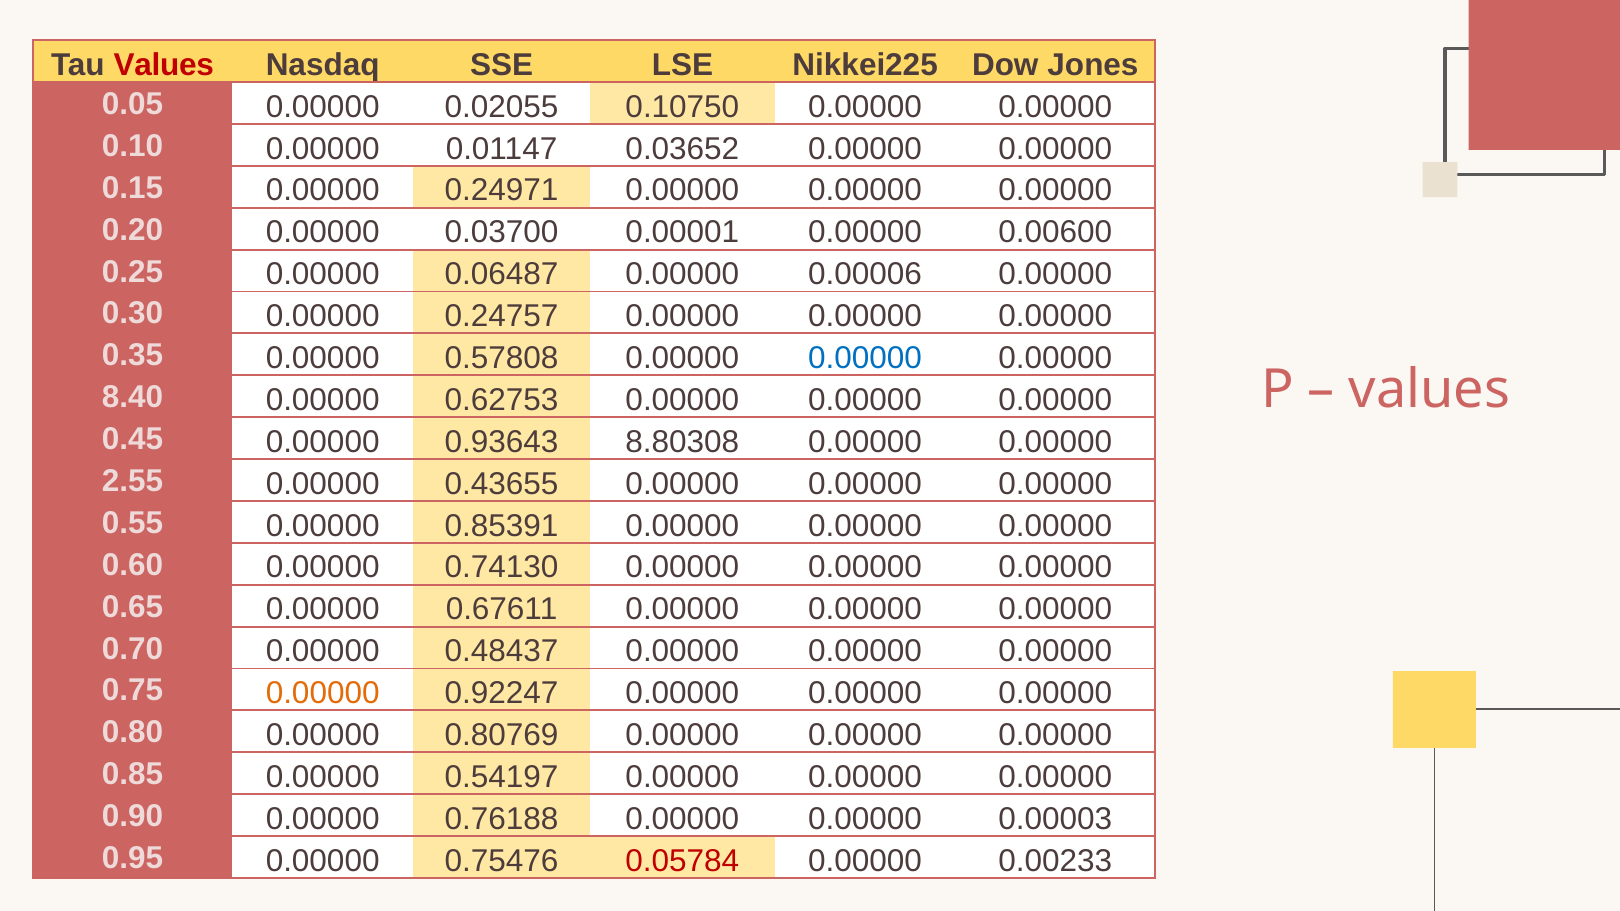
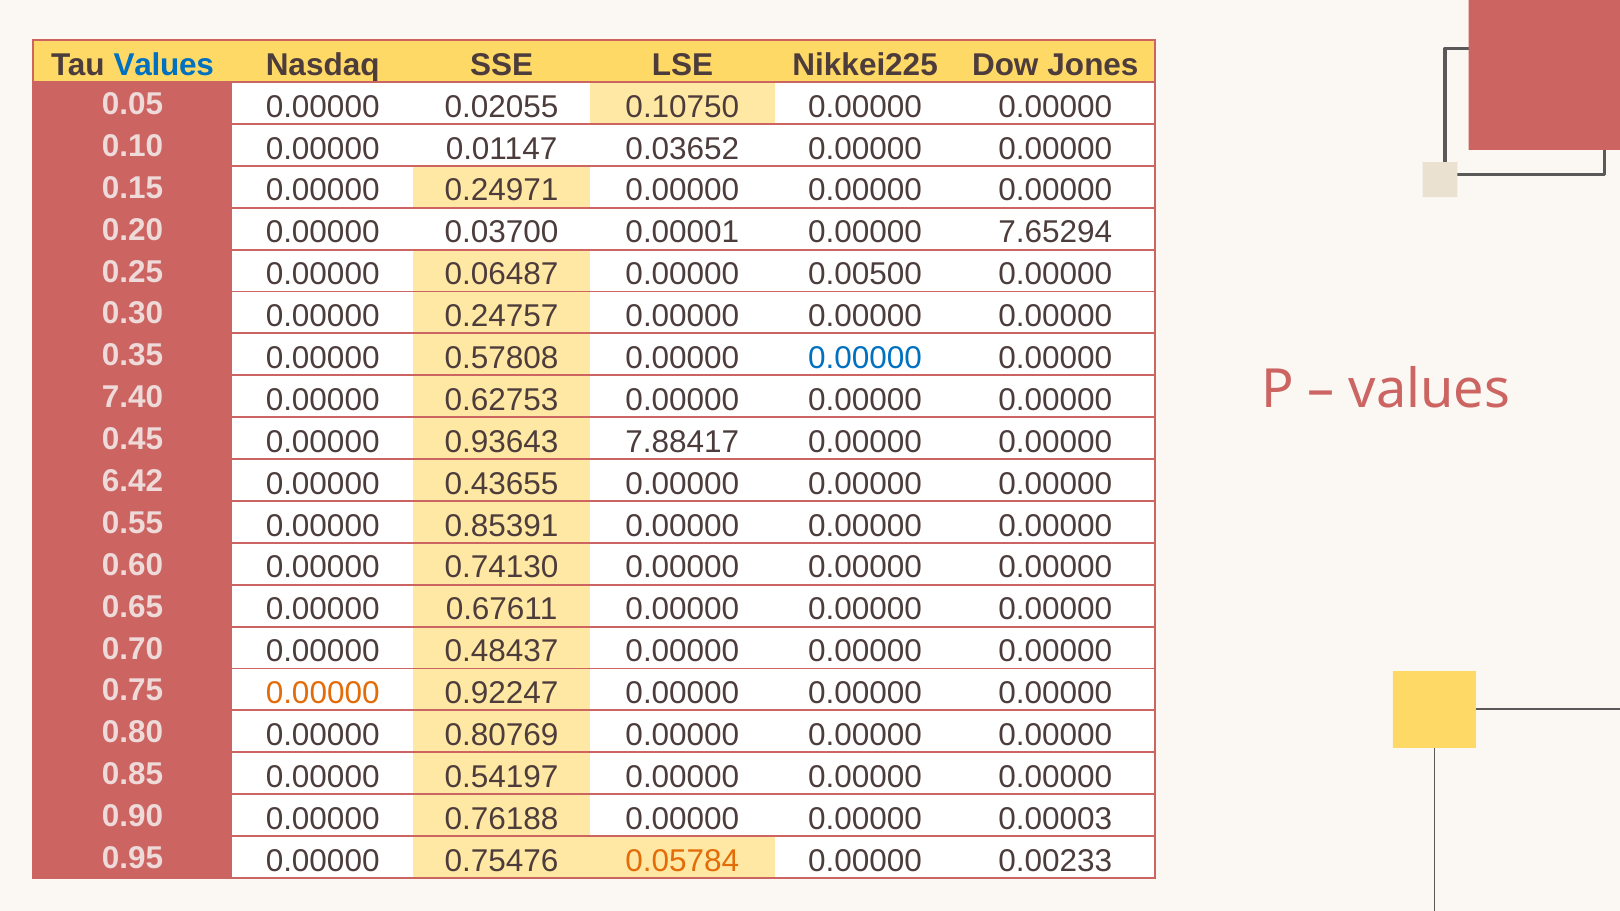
Values at (164, 65) colour: red -> blue
0.00600: 0.00600 -> 7.65294
0.00006: 0.00006 -> 0.00500
8.40: 8.40 -> 7.40
8.80308: 8.80308 -> 7.88417
2.55: 2.55 -> 6.42
0.05784 colour: red -> orange
